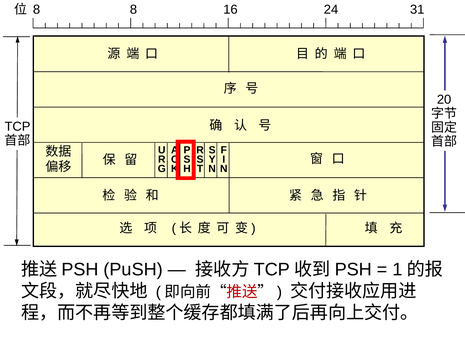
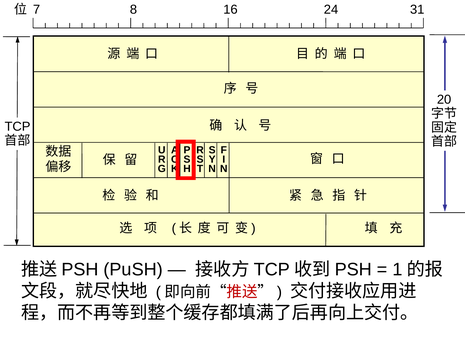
8 at (37, 10): 8 -> 7
